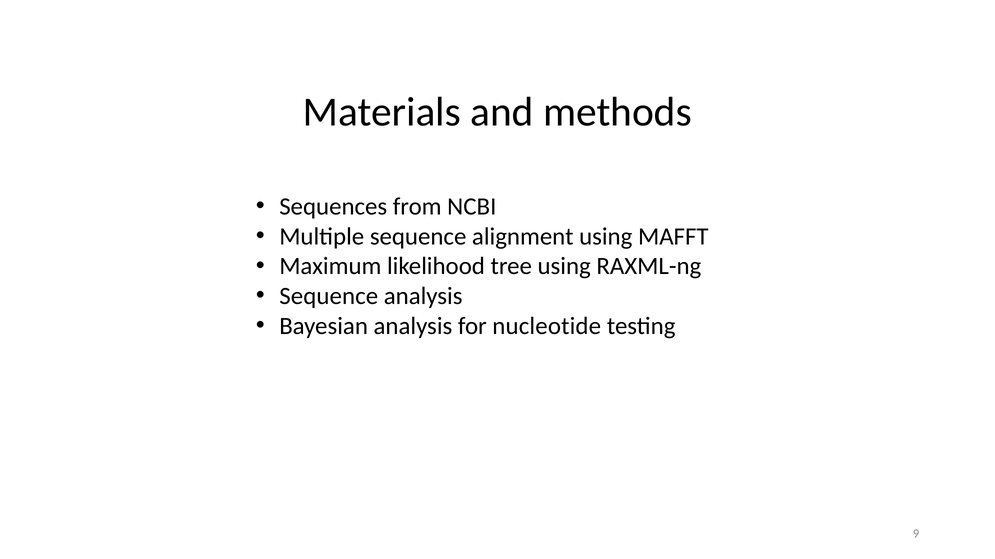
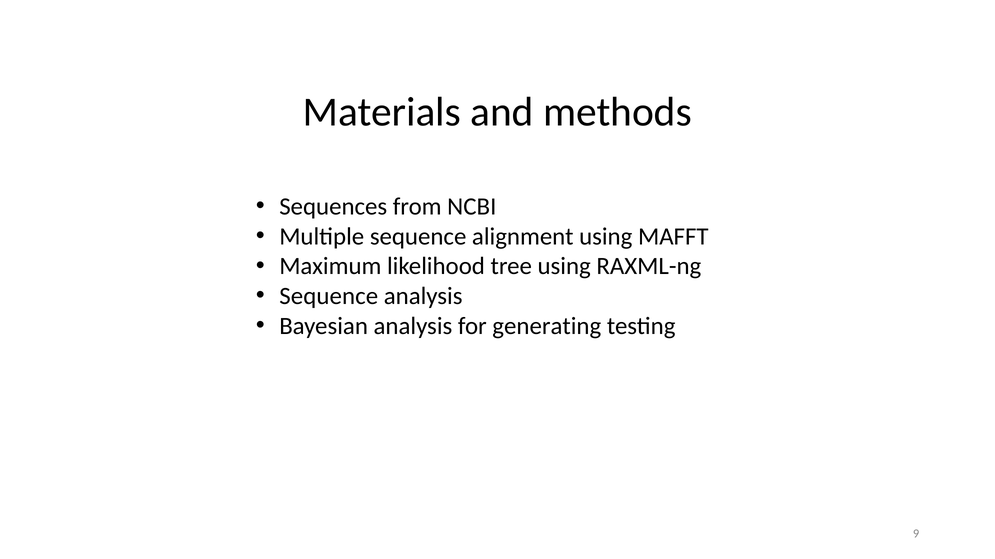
nucleotide: nucleotide -> generating
